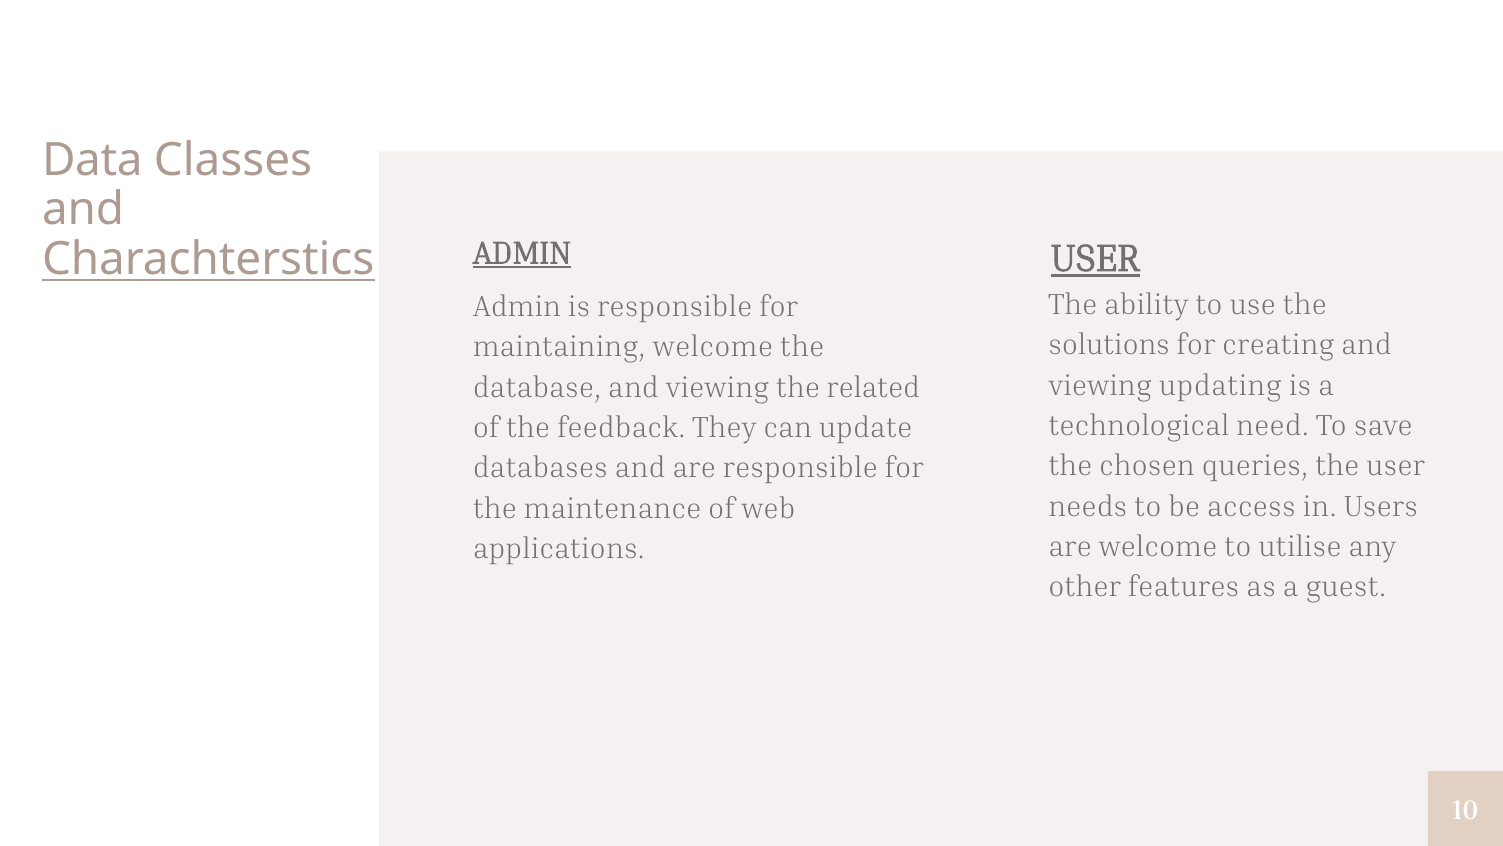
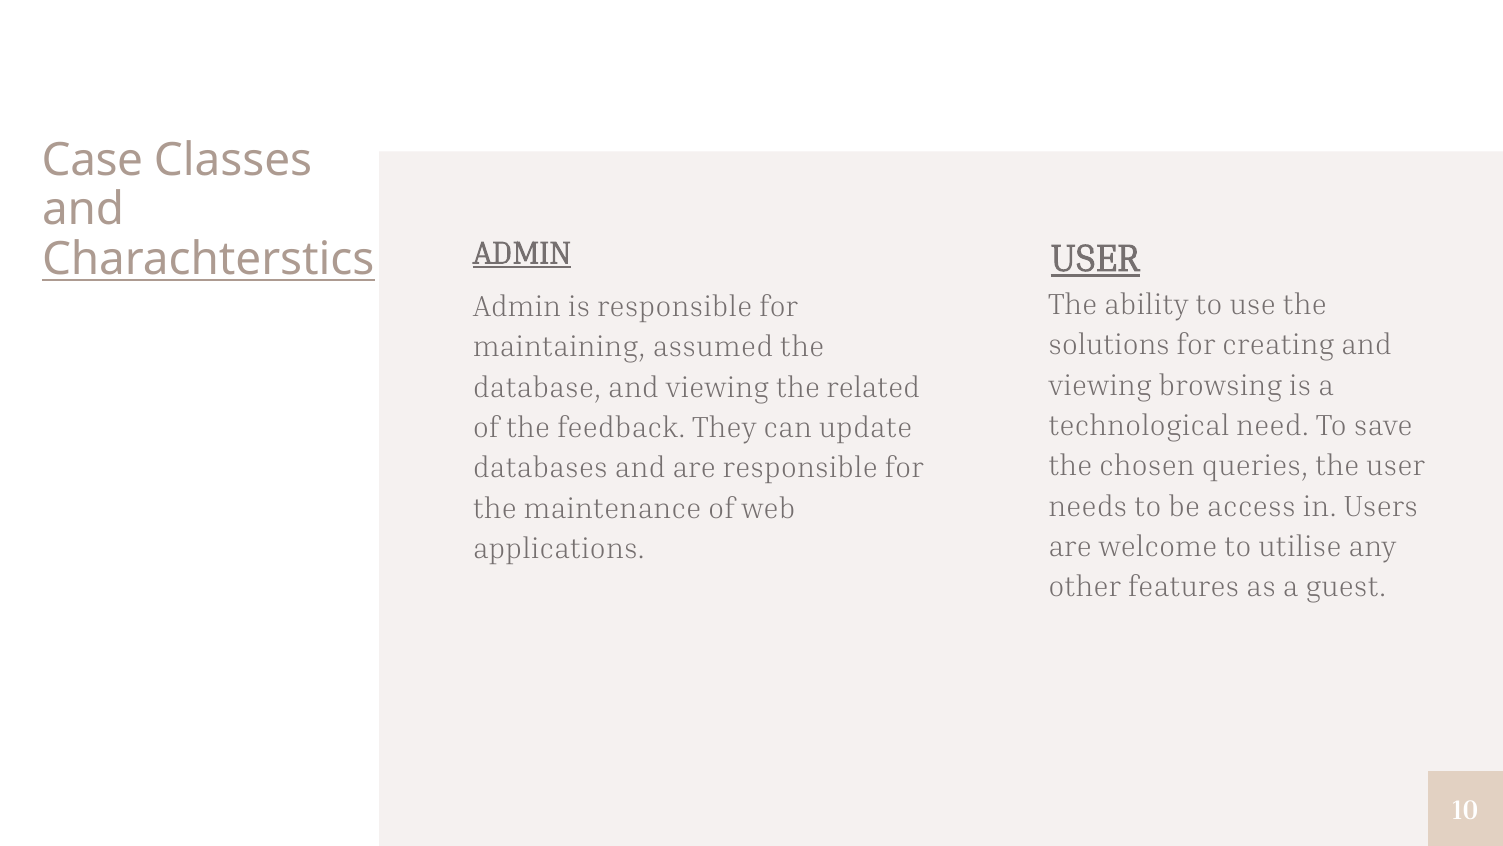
Data: Data -> Case
maintaining welcome: welcome -> assumed
updating: updating -> browsing
